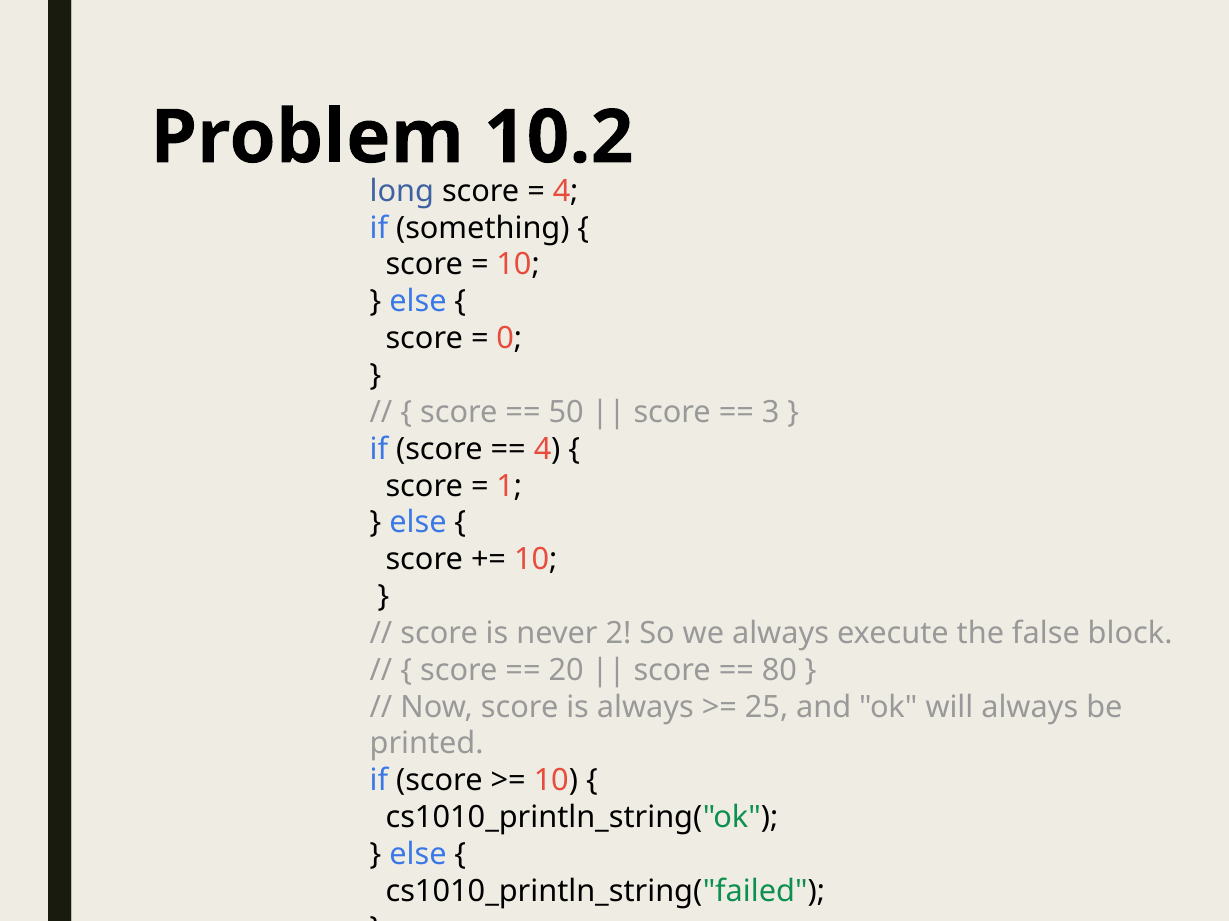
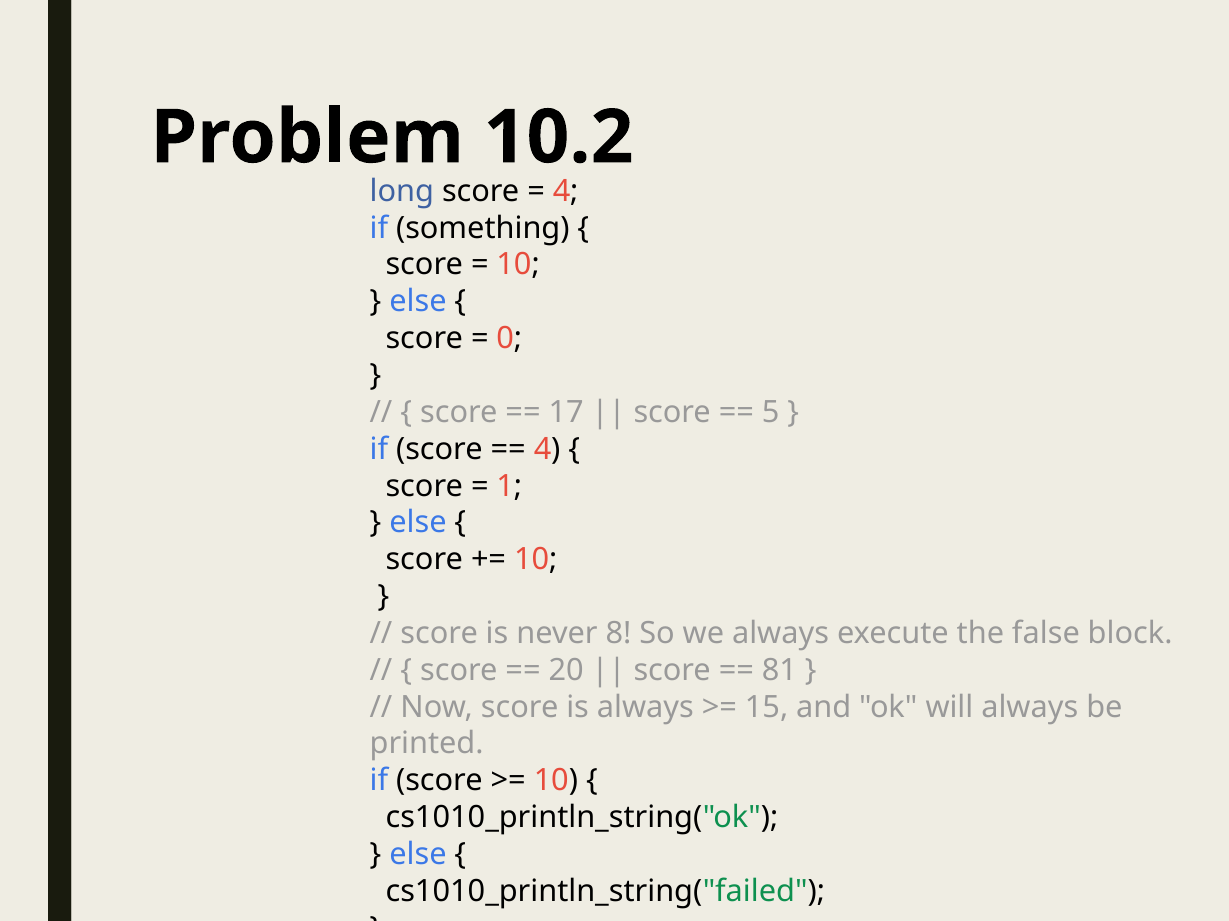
50: 50 -> 17
3: 3 -> 5
2: 2 -> 8
80: 80 -> 81
25: 25 -> 15
